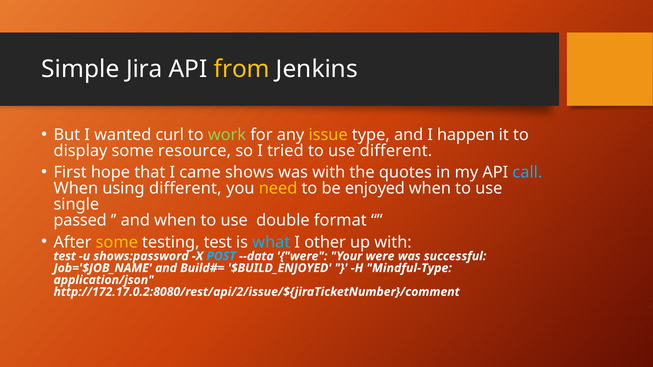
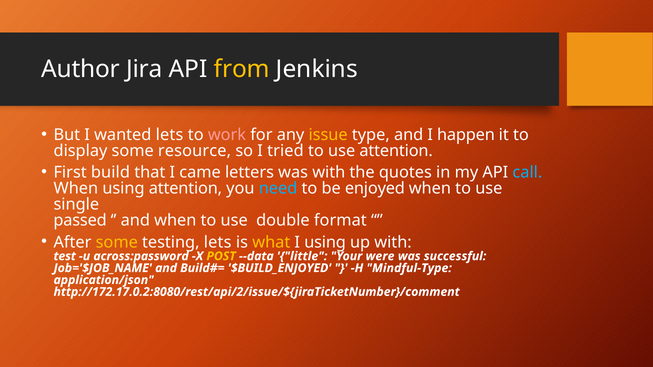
Simple: Simple -> Author
wanted curl: curl -> lets
work colour: light green -> pink
use different: different -> attention
hope: hope -> build
shows: shows -> letters
using different: different -> attention
need colour: yellow -> light blue
testing test: test -> lets
what colour: light blue -> yellow
I other: other -> using
shows:password: shows:password -> across:password
POST colour: light blue -> yellow
--data were: were -> little
